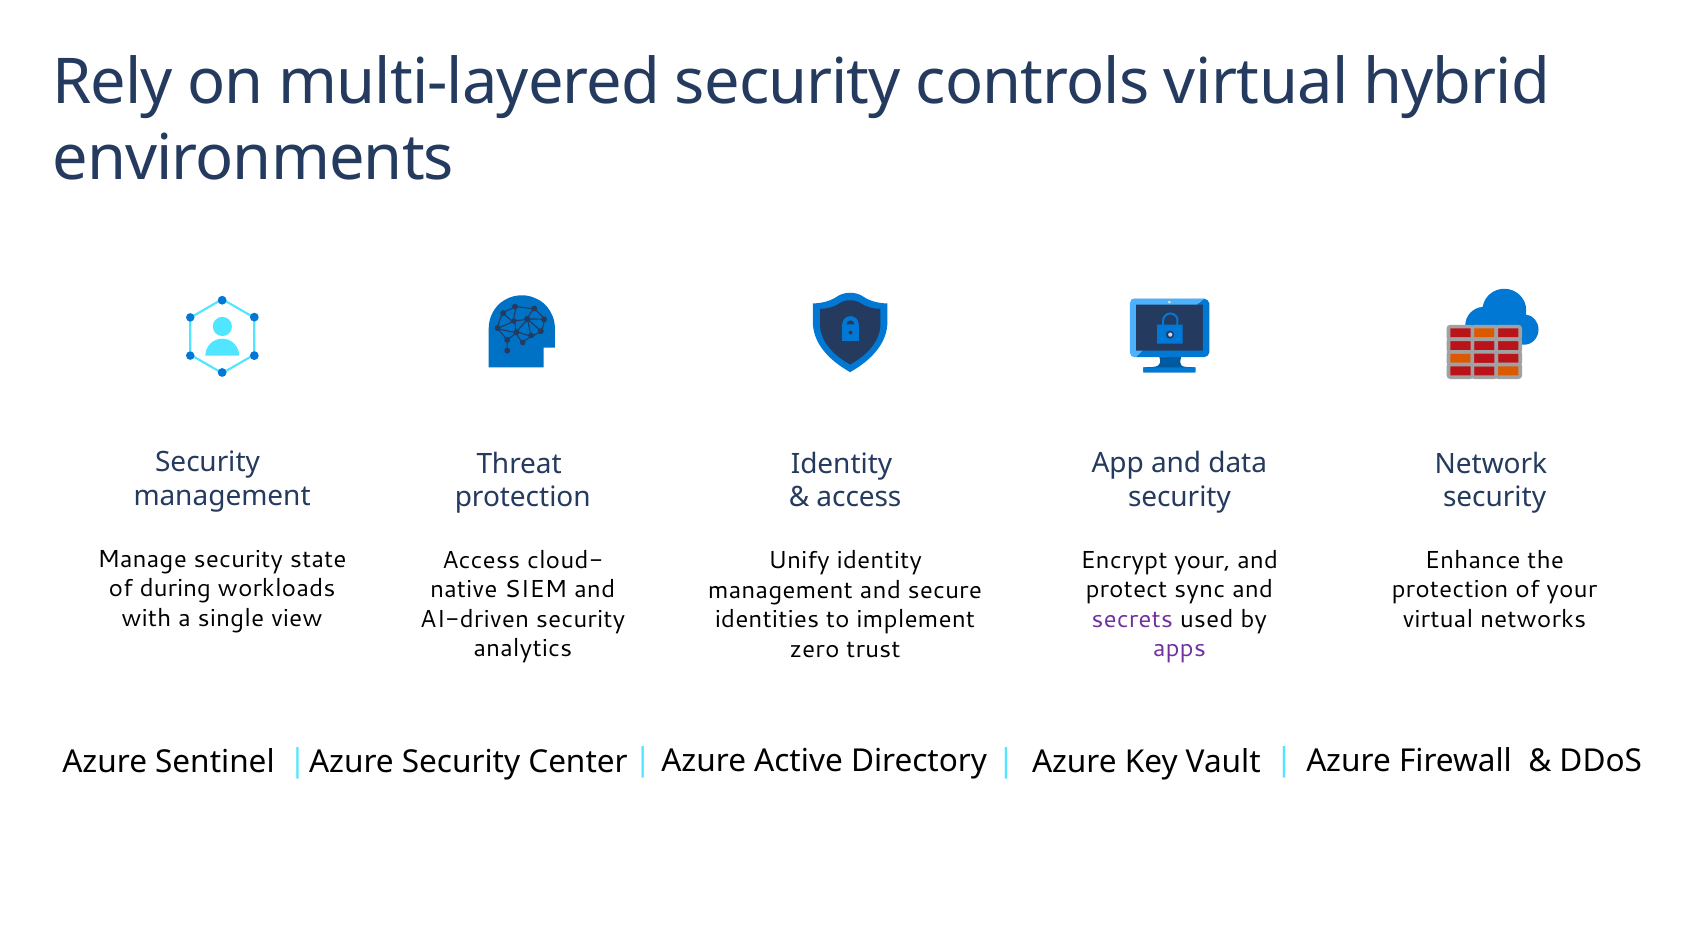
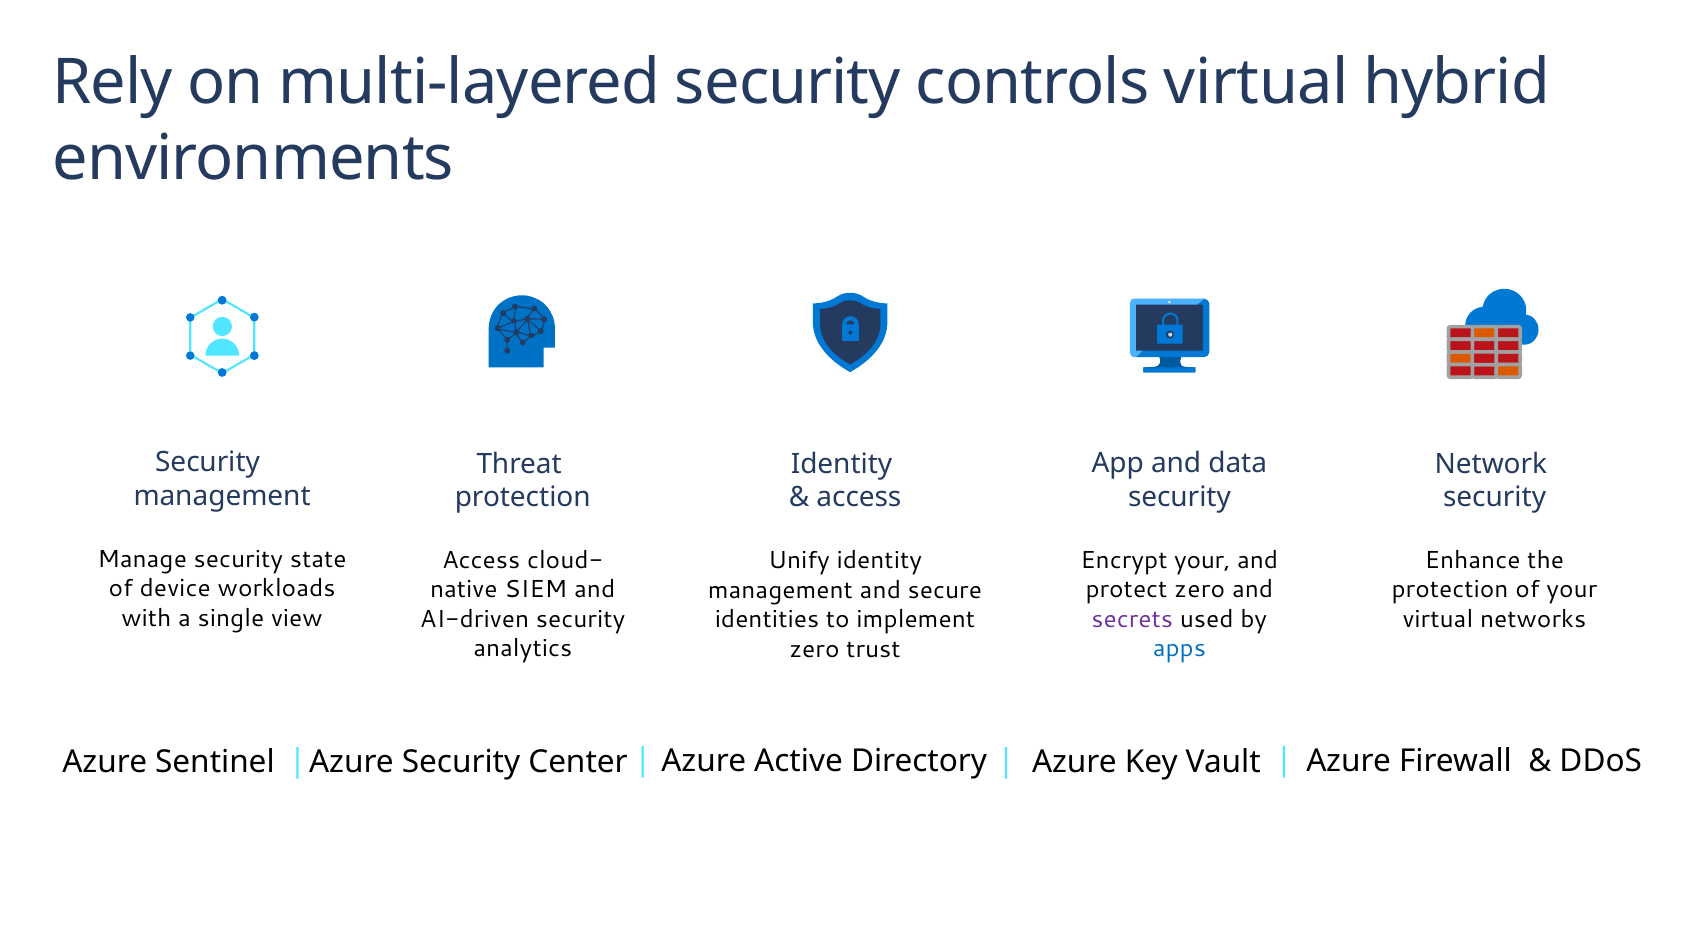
during: during -> device
protect sync: sync -> zero
apps colour: purple -> blue
